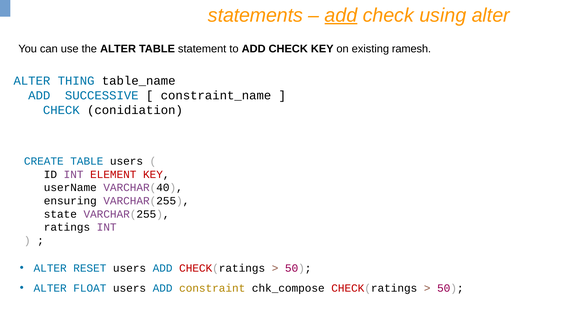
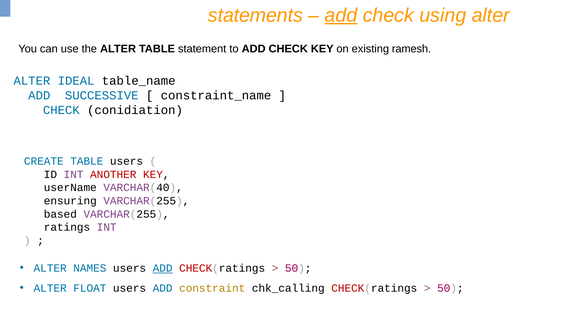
THING: THING -> IDEAL
ELEMENT: ELEMENT -> ANOTHER
state: state -> based
RESET: RESET -> NAMES
ADD at (163, 268) underline: none -> present
chk_compose: chk_compose -> chk_calling
